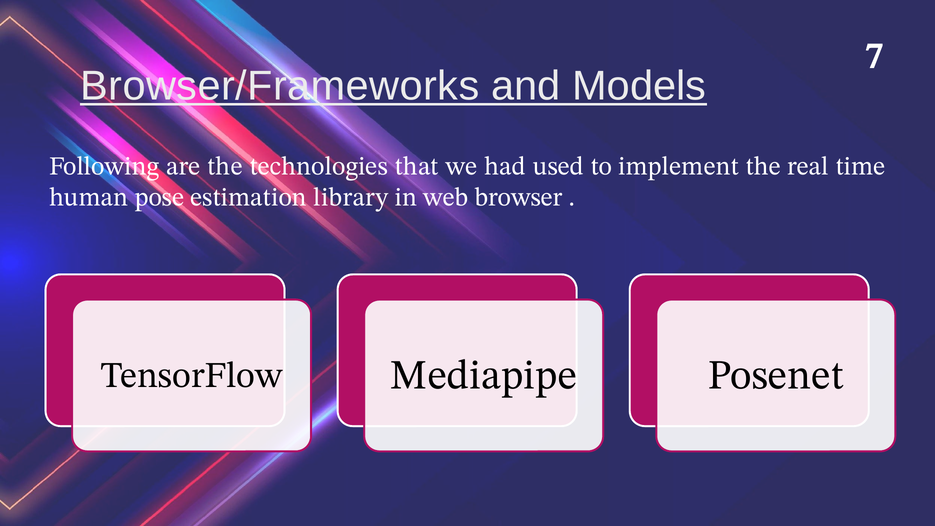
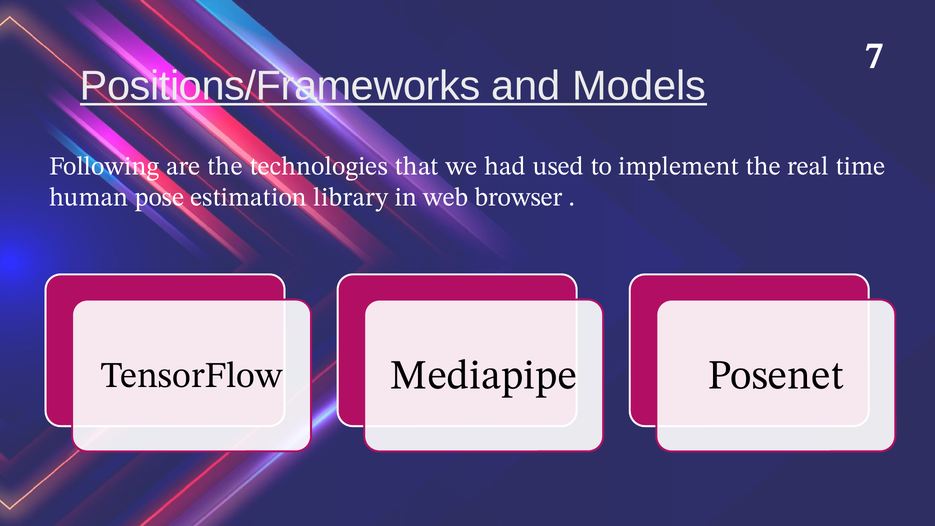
Browser/Frameworks: Browser/Frameworks -> Positions/Frameworks
